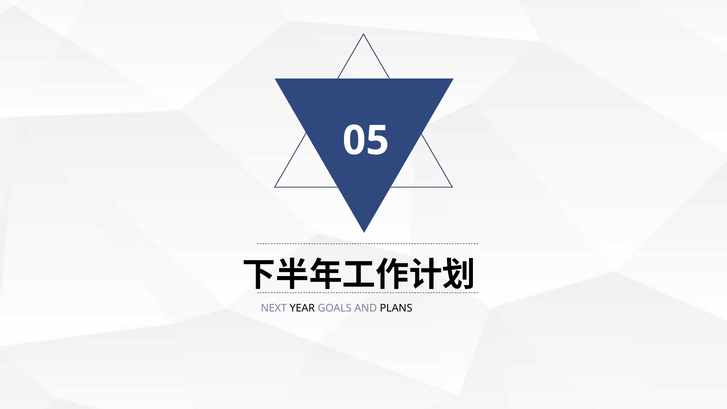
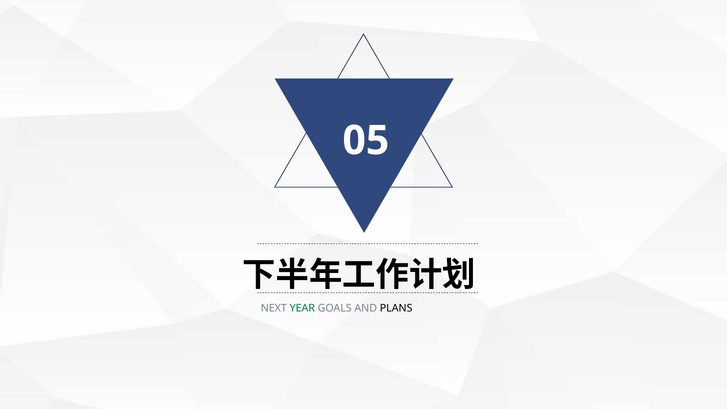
YEAR colour: black -> green
